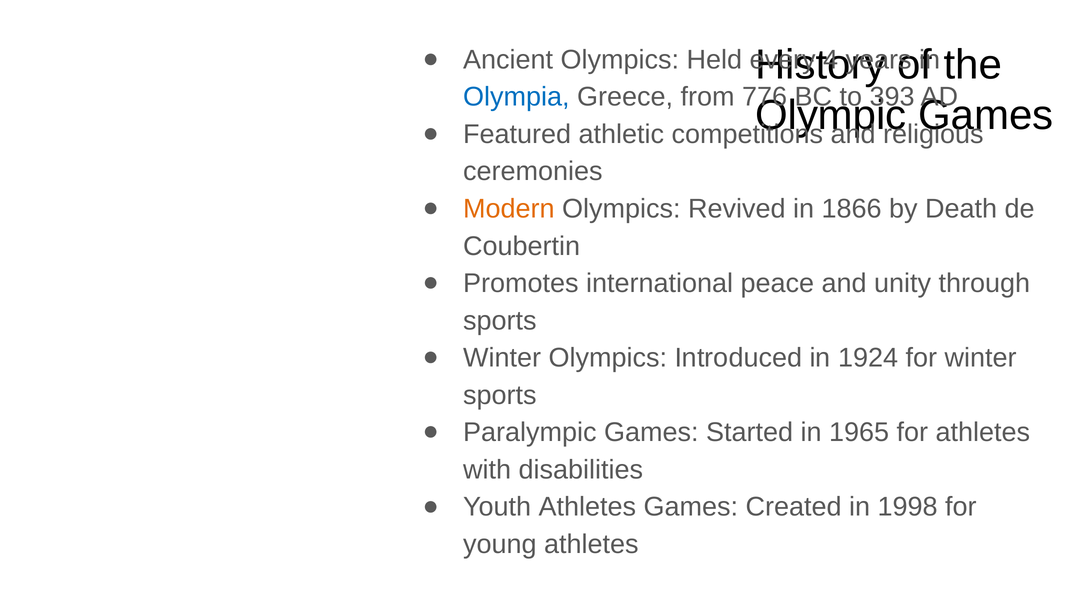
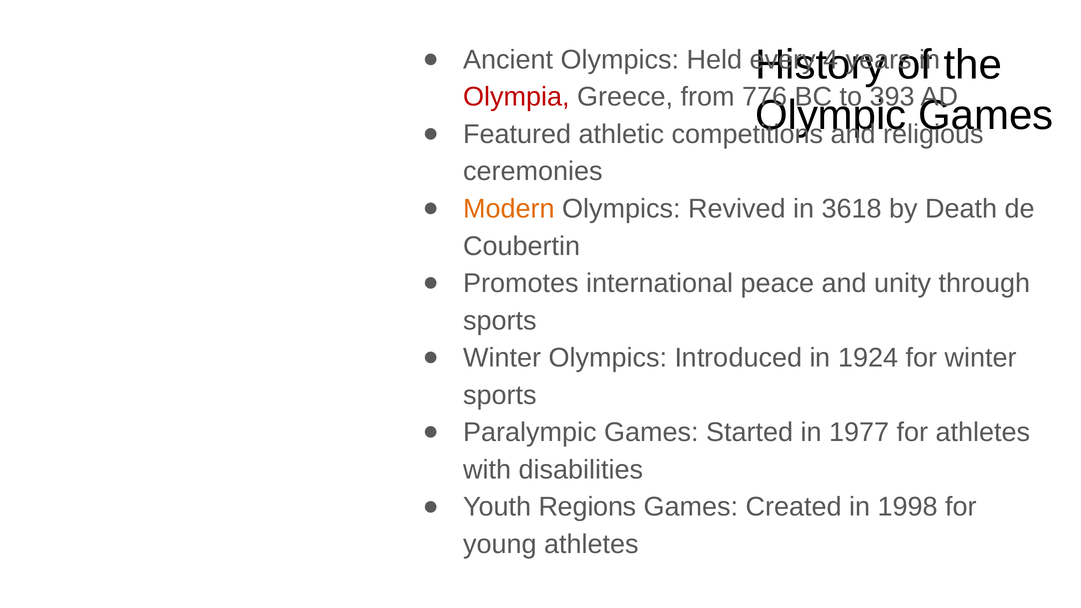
Olympia colour: blue -> red
1866: 1866 -> 3618
1965: 1965 -> 1977
Youth Athletes: Athletes -> Regions
